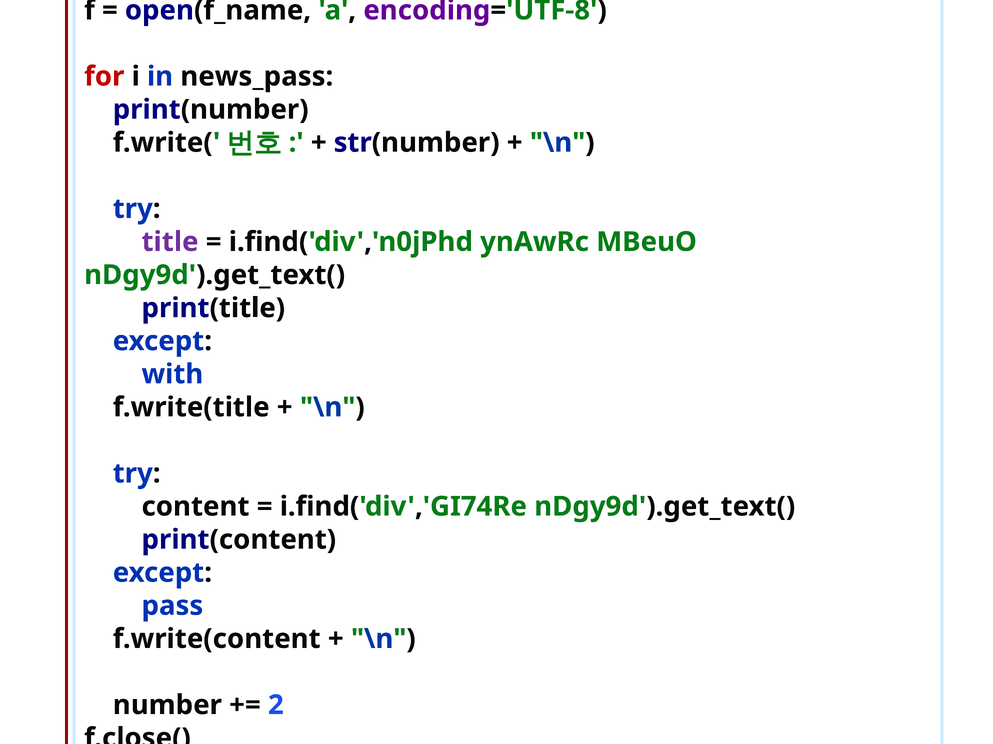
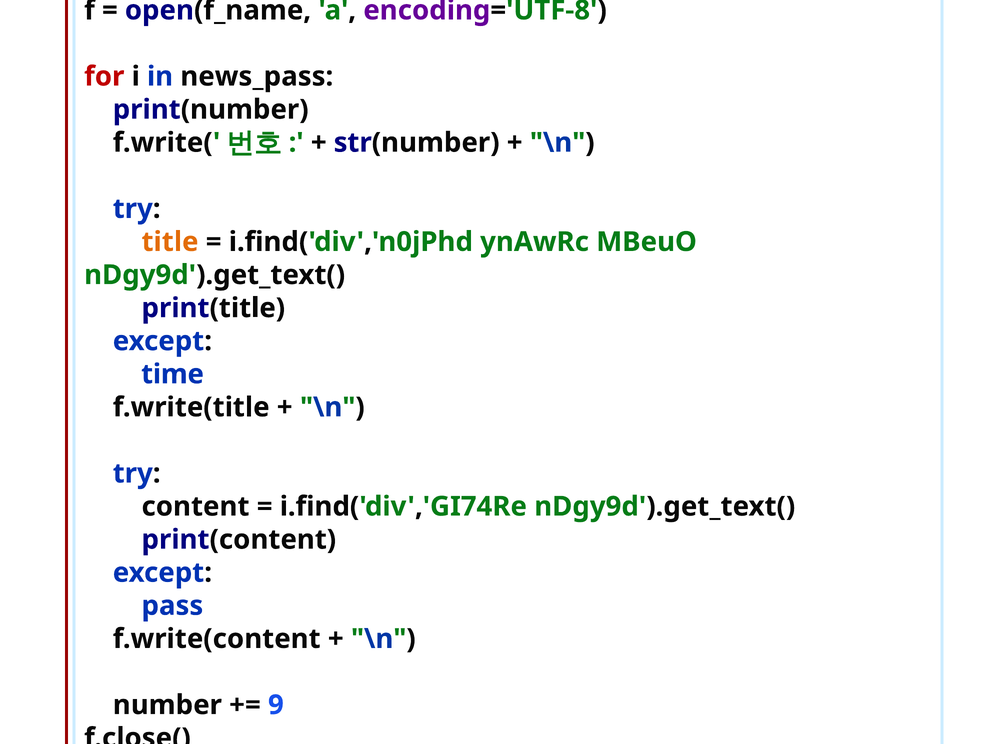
title colour: purple -> orange
with: with -> time
2: 2 -> 9
